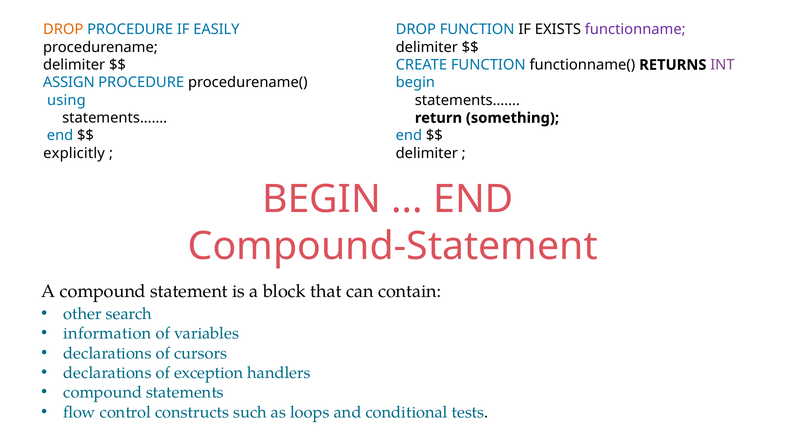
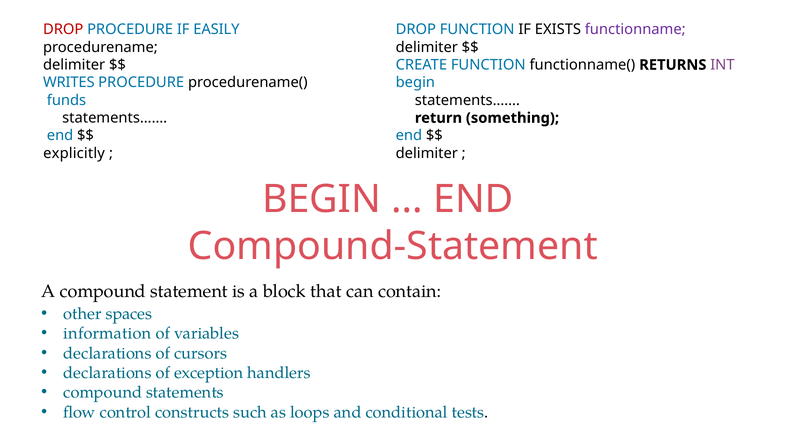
DROP at (63, 30) colour: orange -> red
ASSIGN: ASSIGN -> WRITES
using: using -> funds
search: search -> spaces
